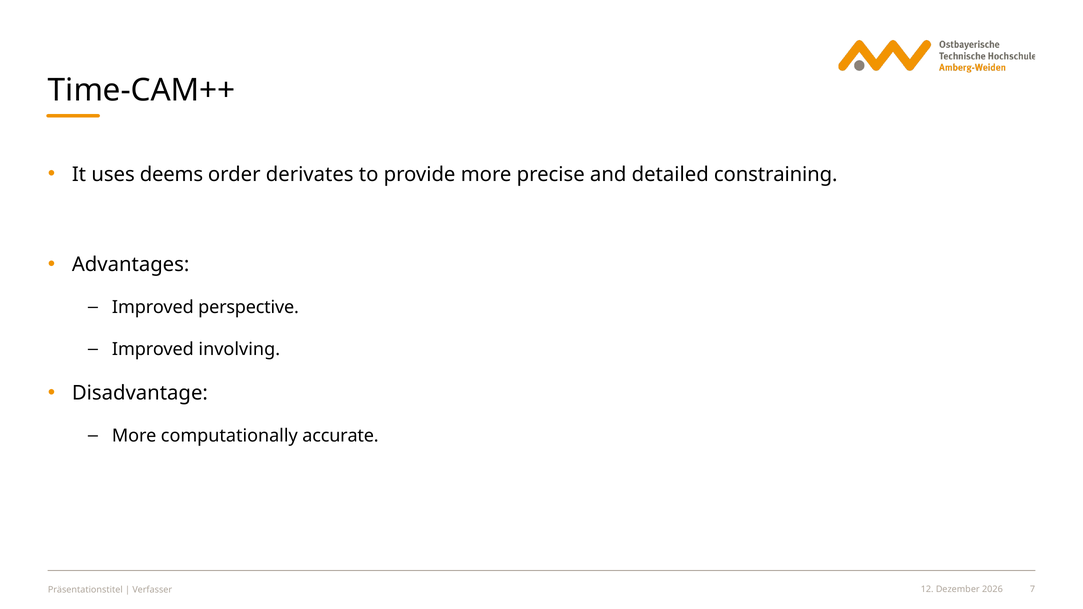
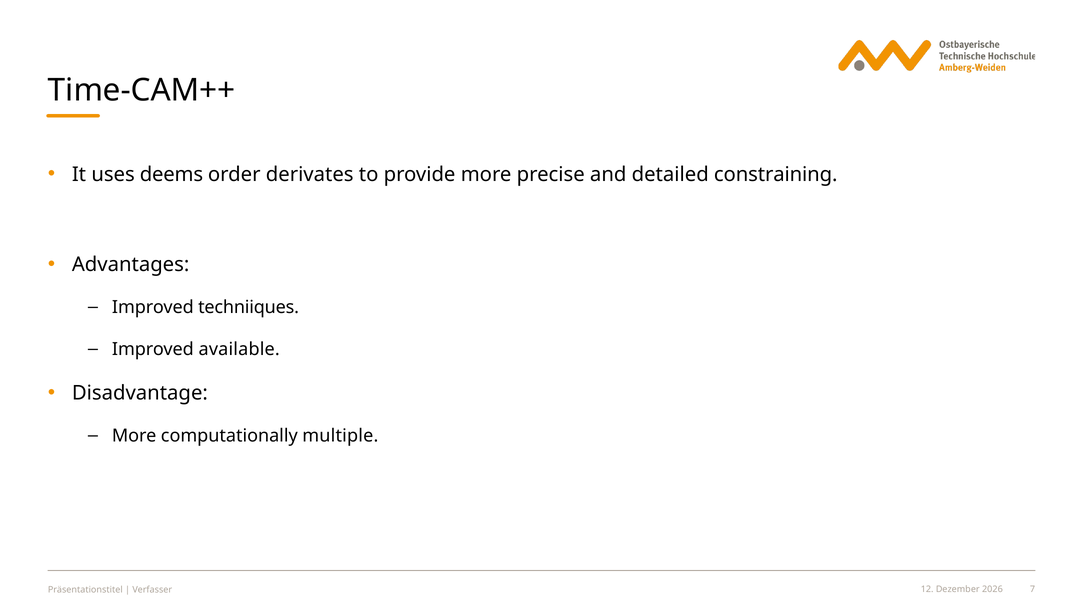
perspective: perspective -> techniiques
involving: involving -> available
accurate: accurate -> multiple
